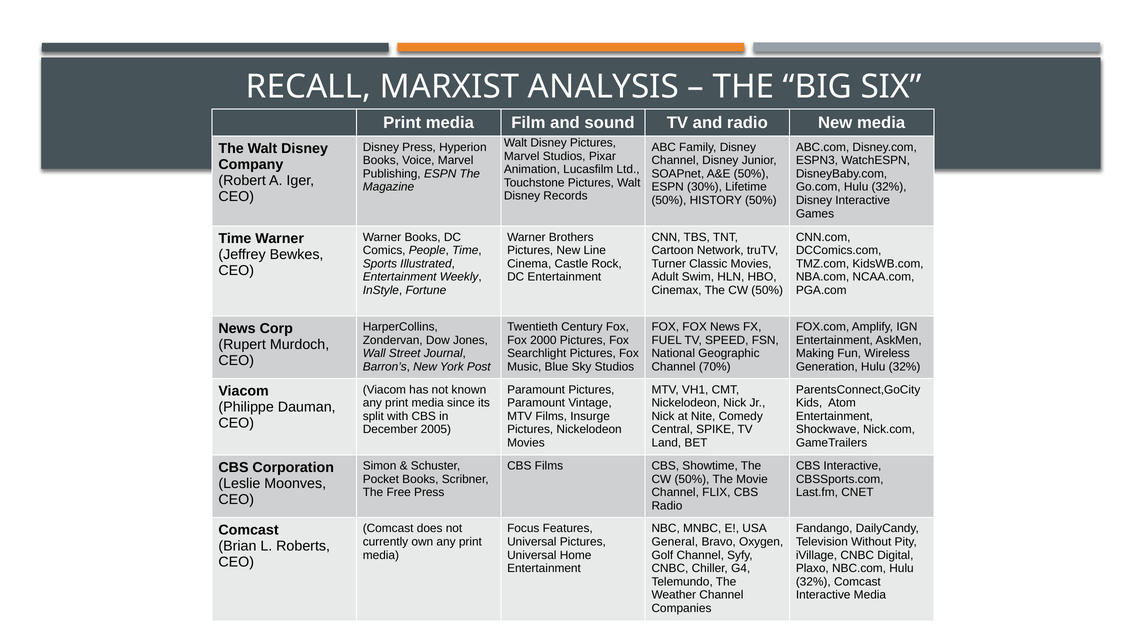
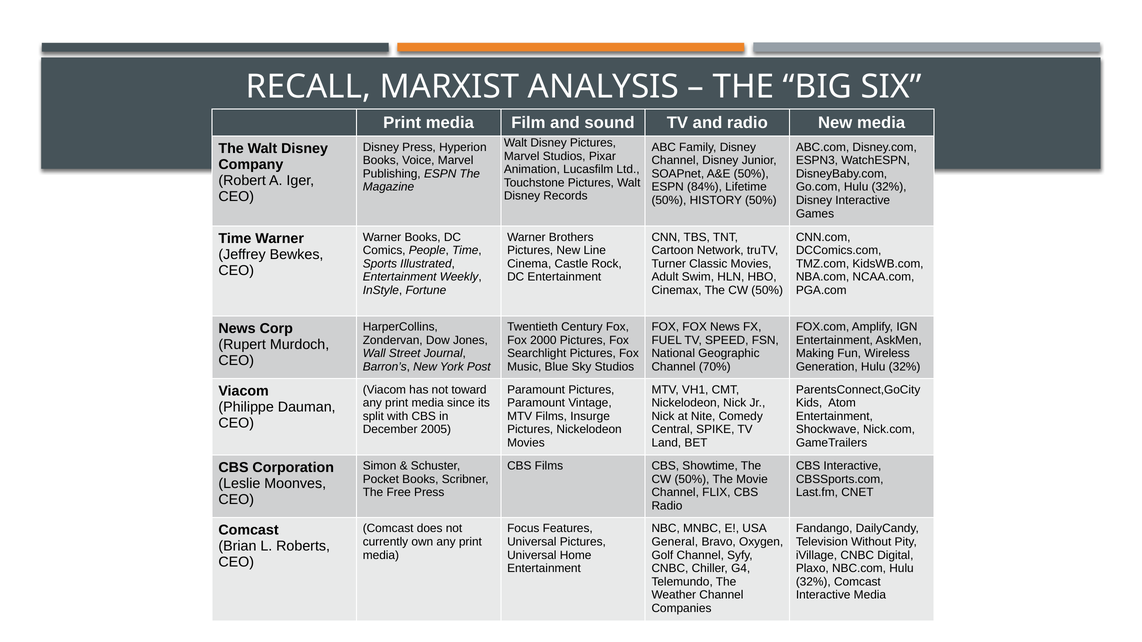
30%: 30% -> 84%
known: known -> toward
